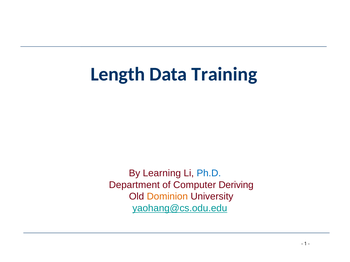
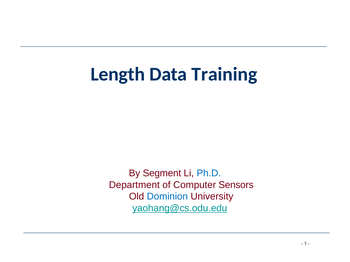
Learning: Learning -> Segment
Deriving: Deriving -> Sensors
Dominion colour: orange -> blue
